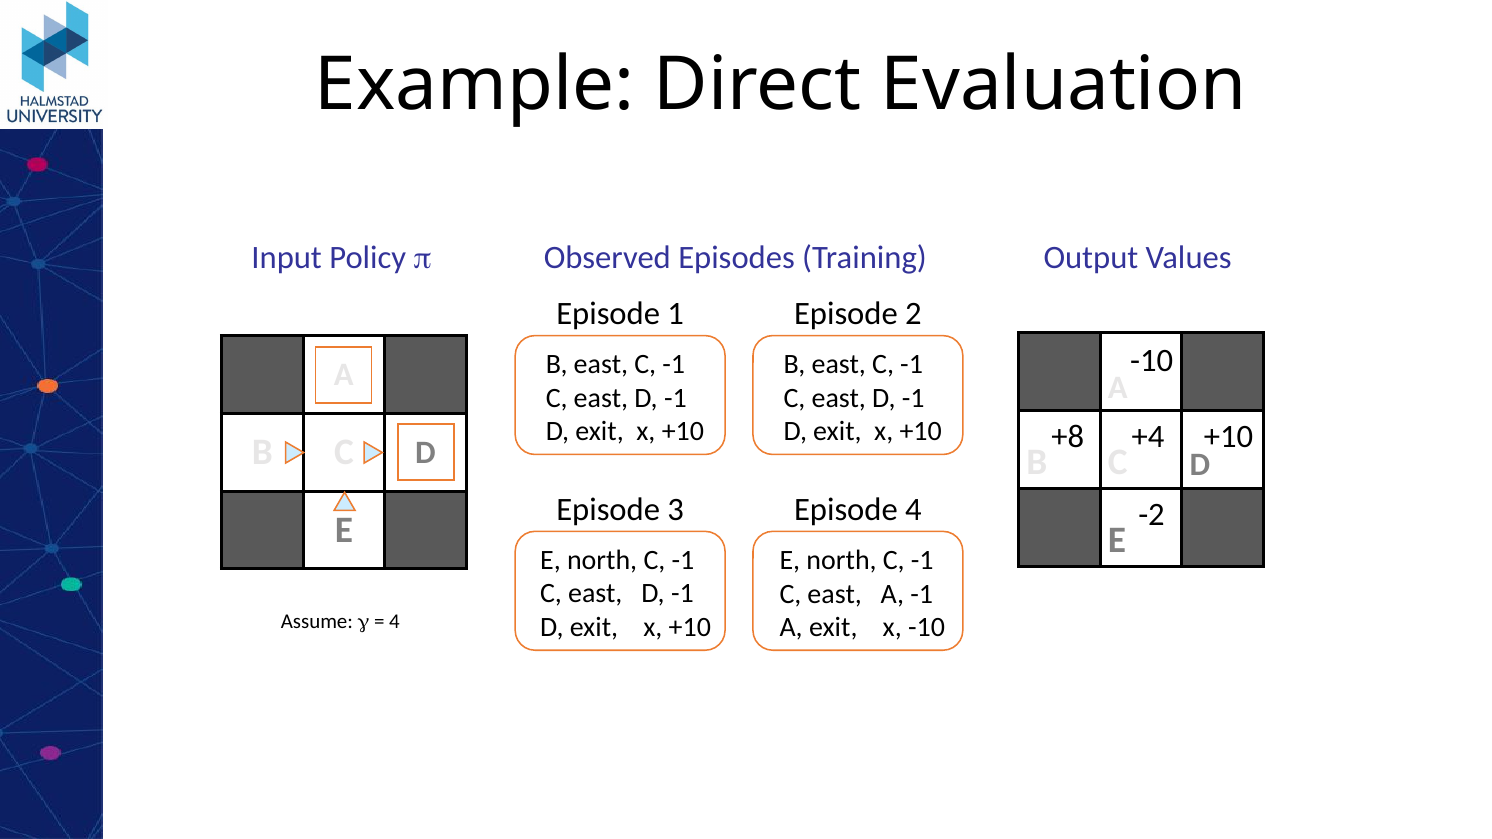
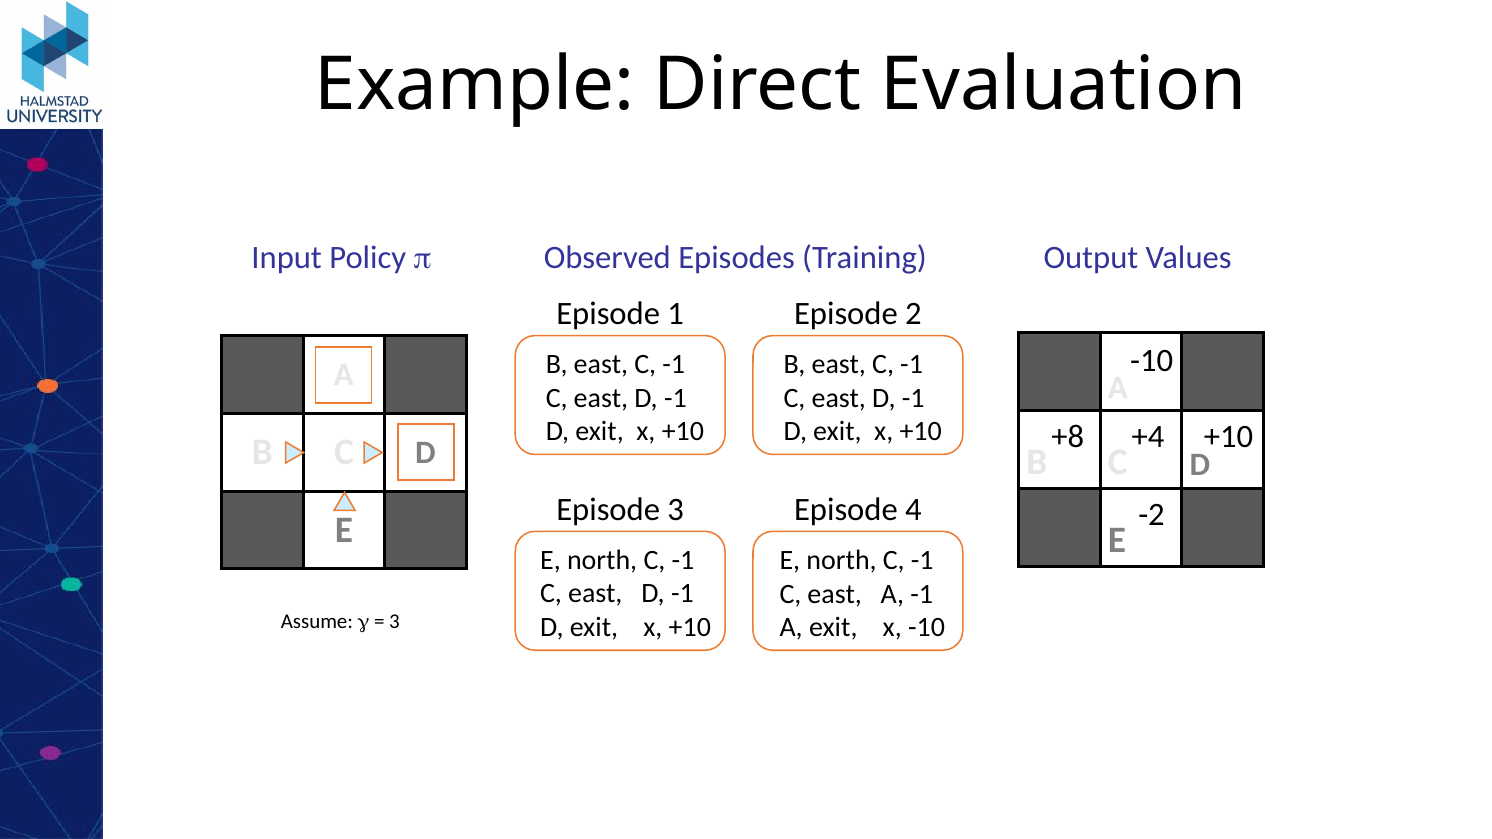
4 at (394, 622): 4 -> 3
